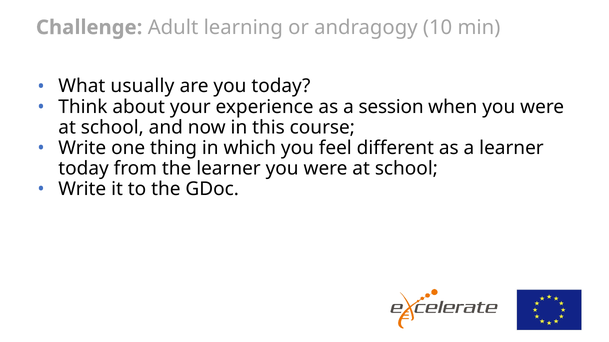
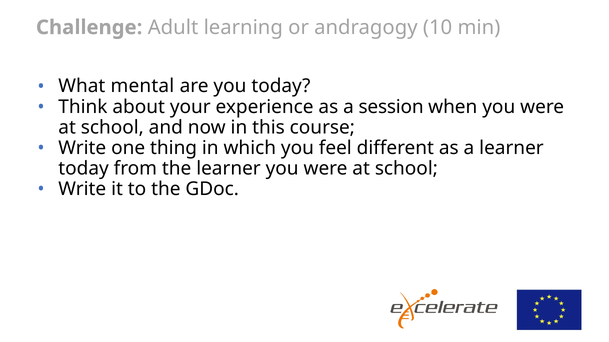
usually: usually -> mental
